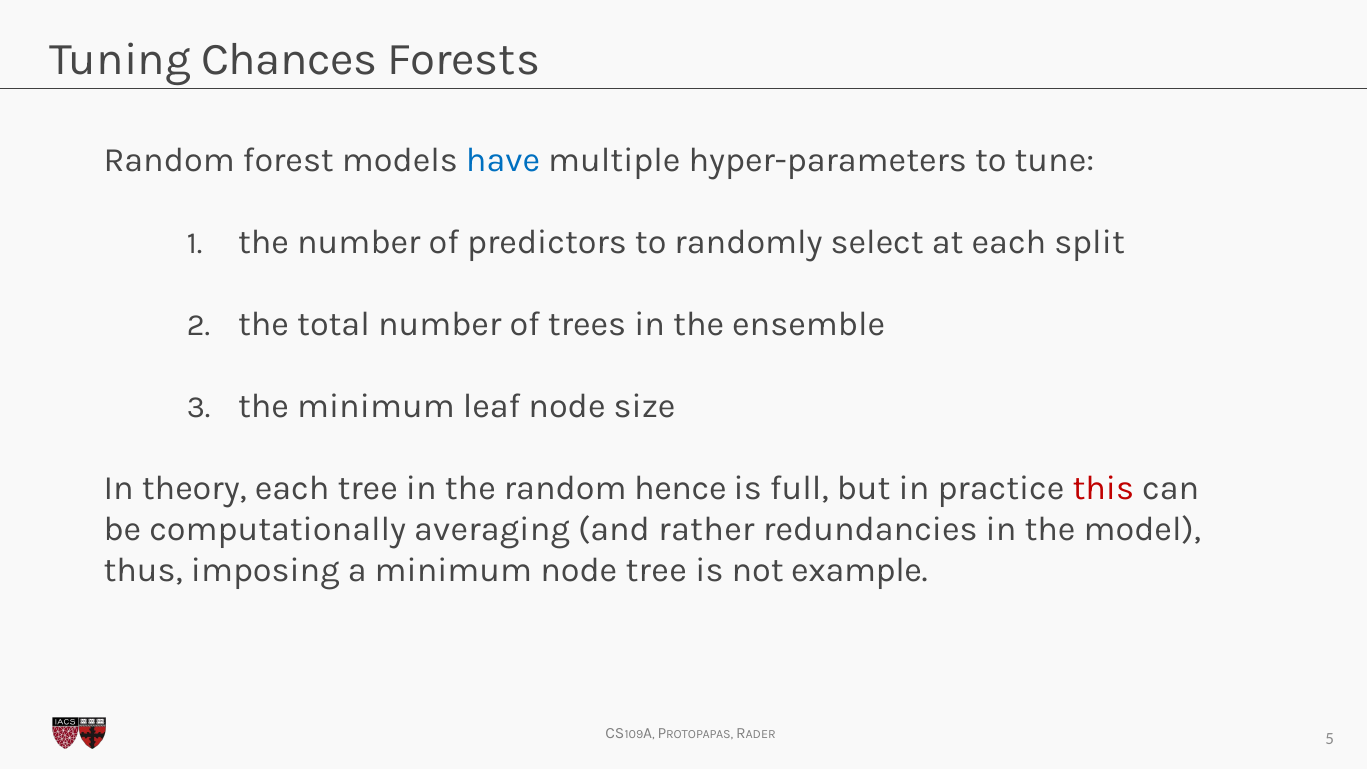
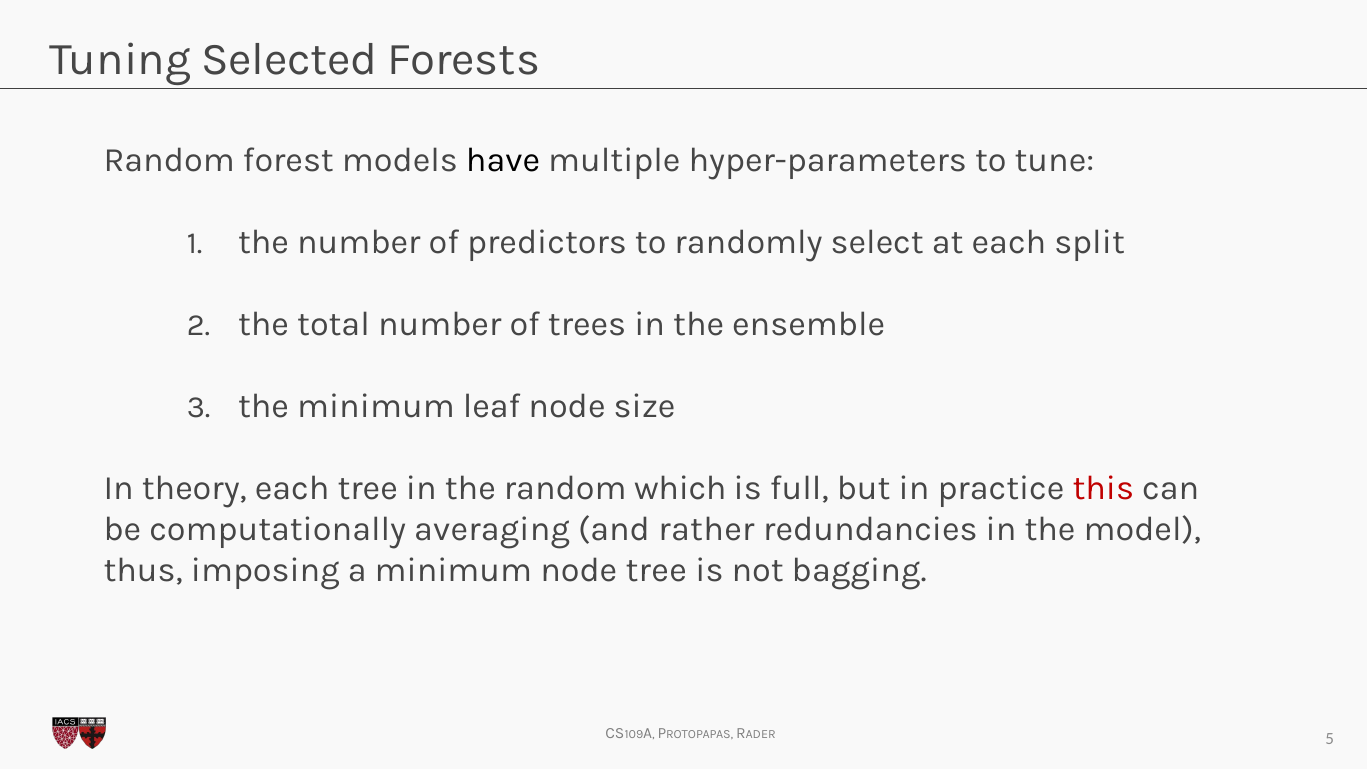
Chances: Chances -> Selected
have colour: blue -> black
hence: hence -> which
example: example -> bagging
